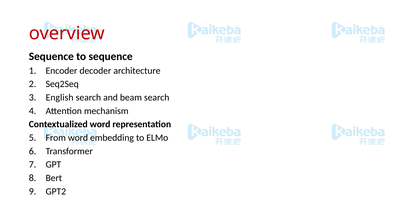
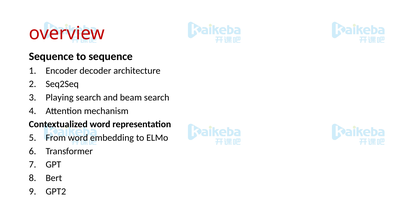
English: English -> Playing
